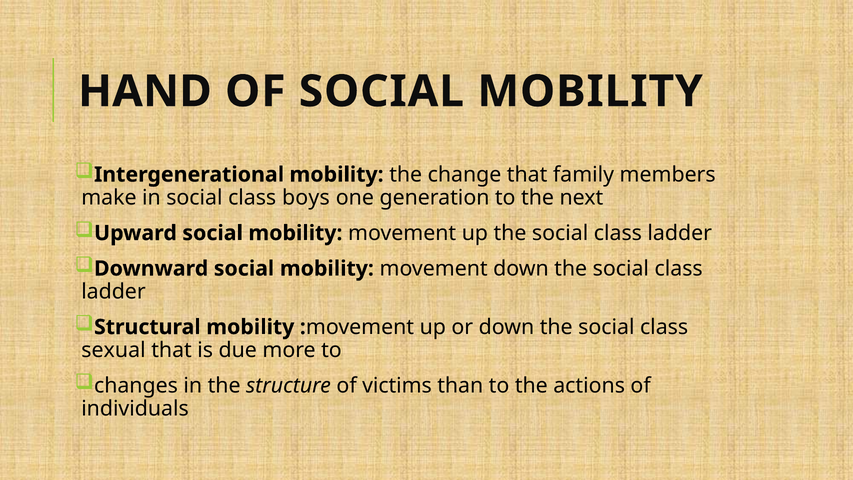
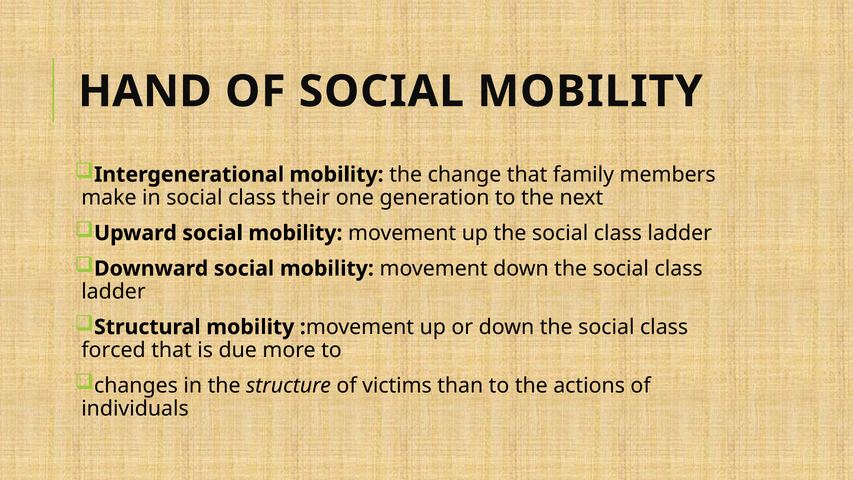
boys: boys -> their
sexual: sexual -> forced
